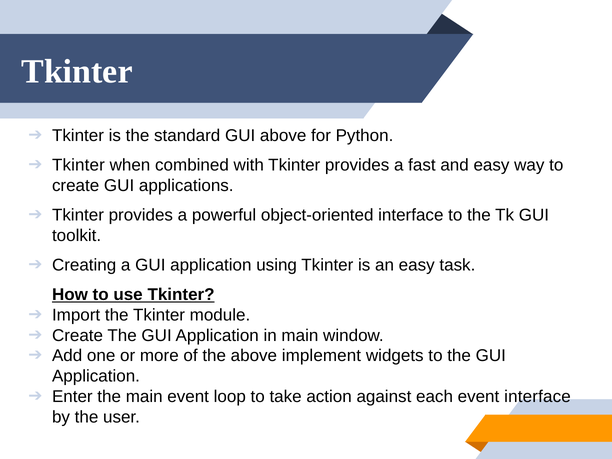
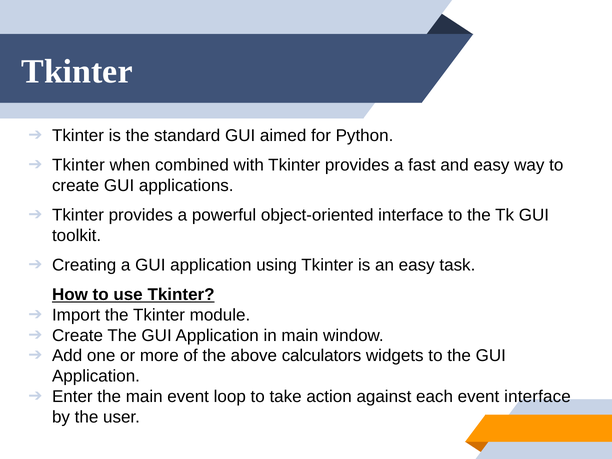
GUI above: above -> aimed
implement: implement -> calculators
